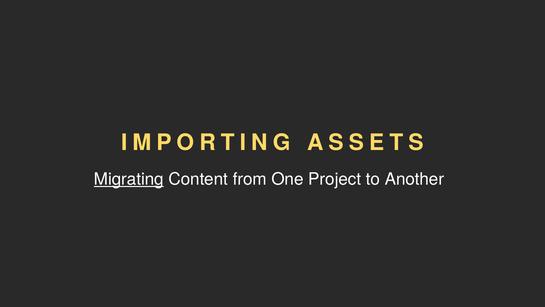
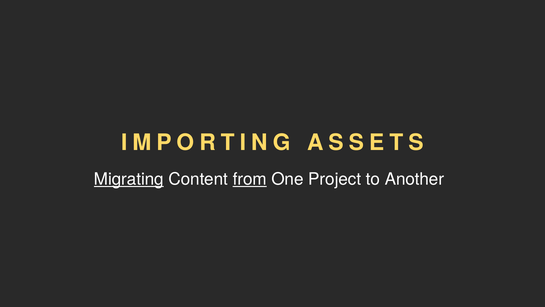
from underline: none -> present
